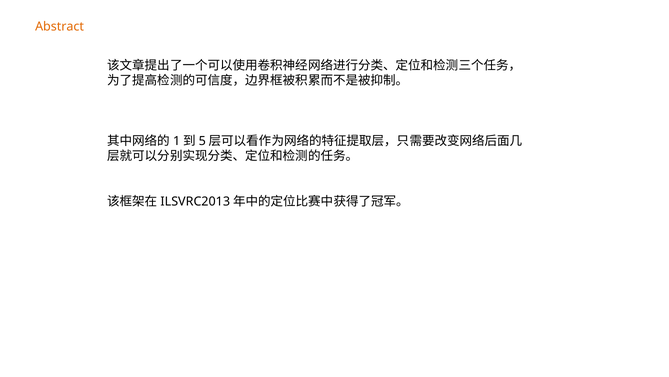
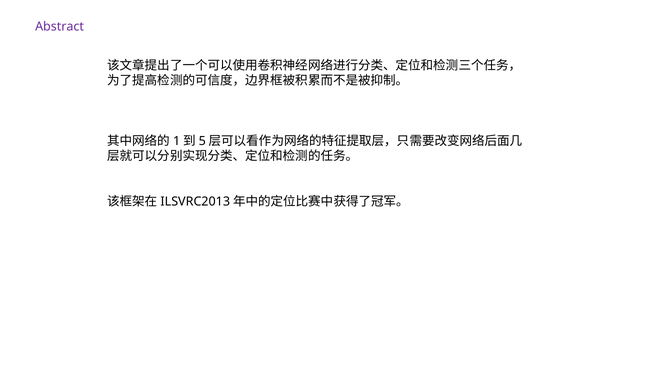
Abstract colour: orange -> purple
